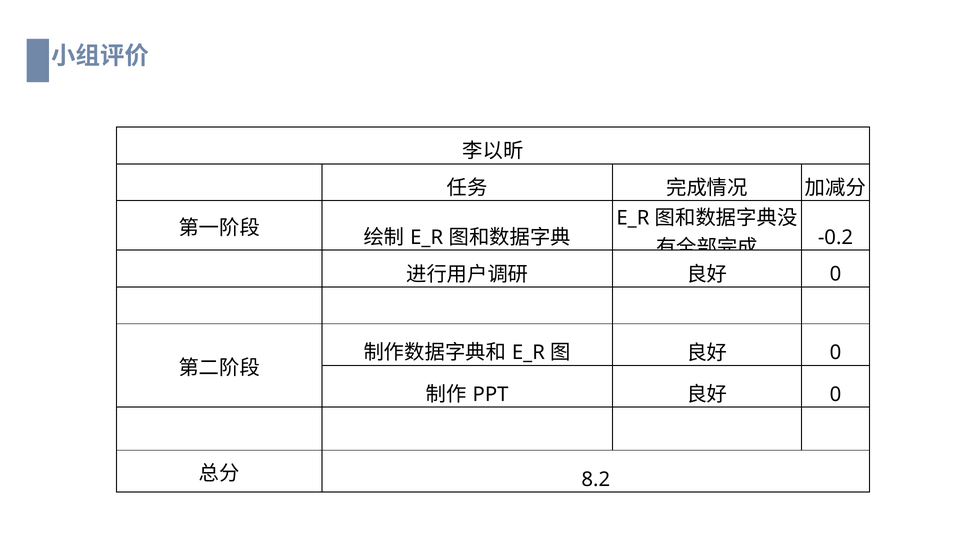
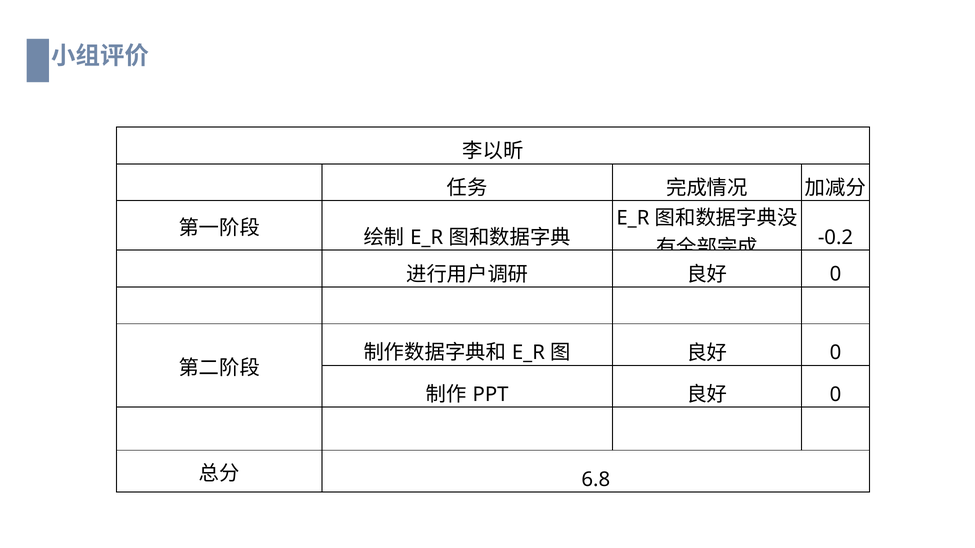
8.2: 8.2 -> 6.8
